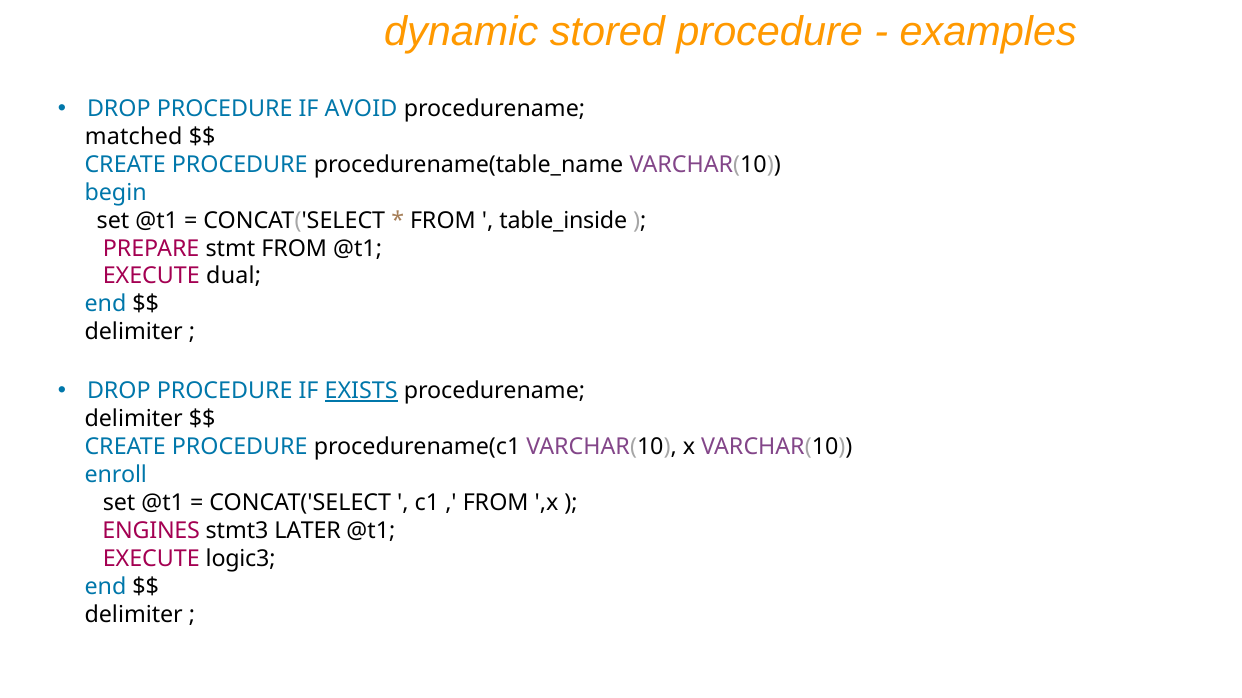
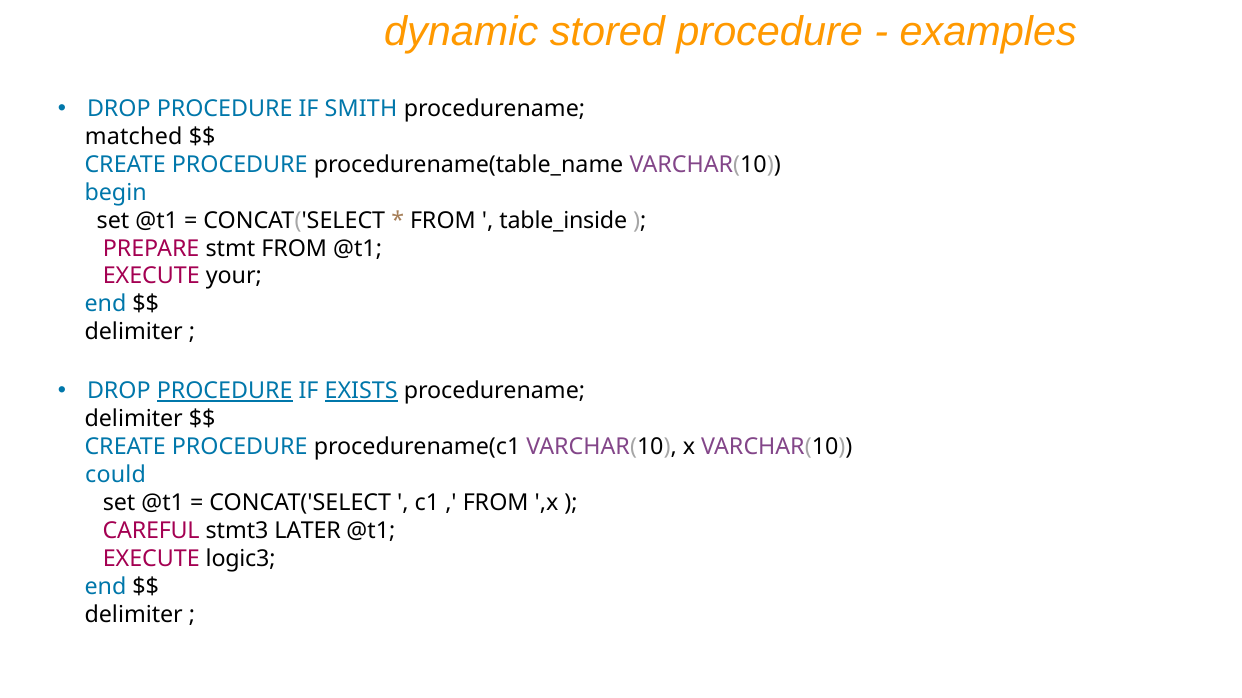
AVOID: AVOID -> SMITH
dual: dual -> your
PROCEDURE at (225, 391) underline: none -> present
enroll: enroll -> could
ENGINES: ENGINES -> CAREFUL
